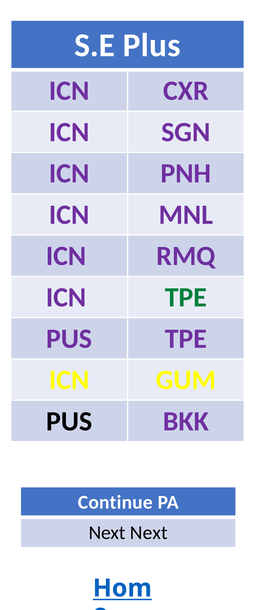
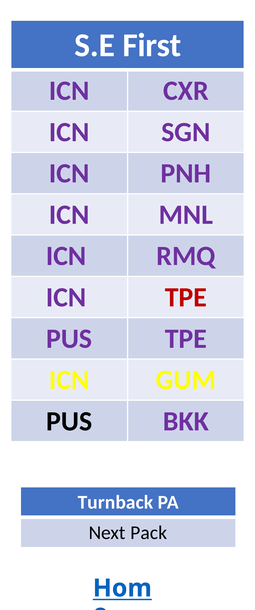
Plus: Plus -> First
TPE at (186, 297) colour: green -> red
Continue: Continue -> Turnback
Next Next: Next -> Pack
